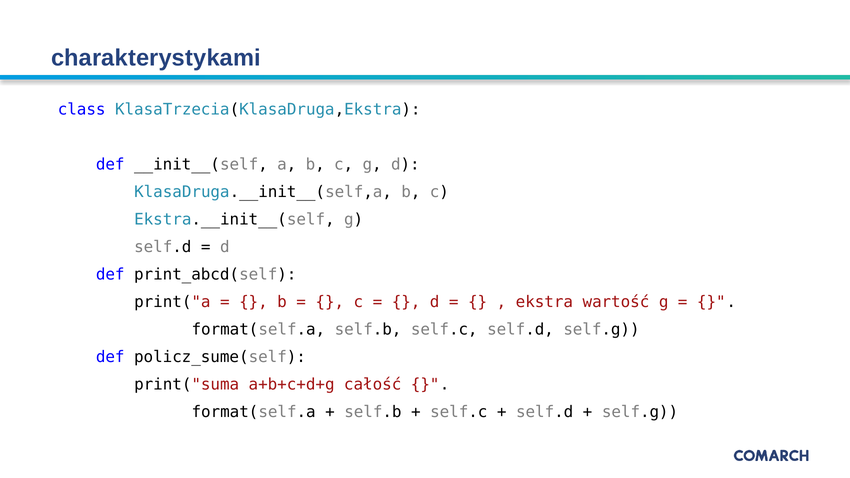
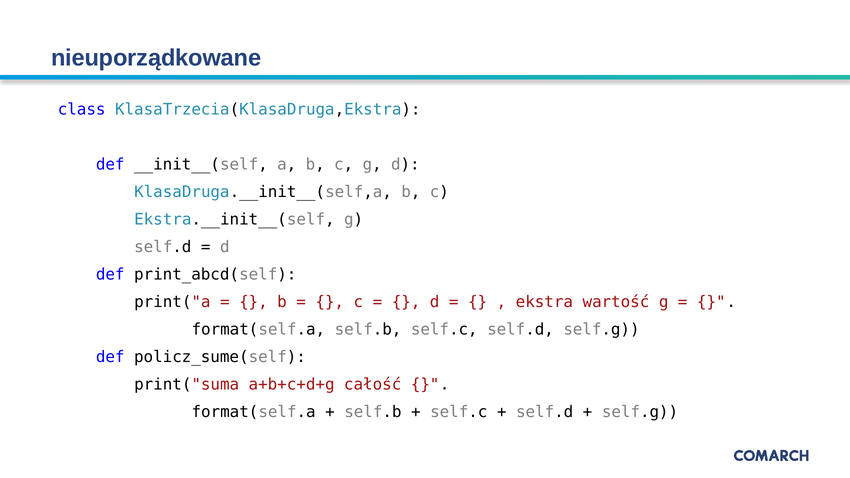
charakterystykami: charakterystykami -> nieuporządkowane
